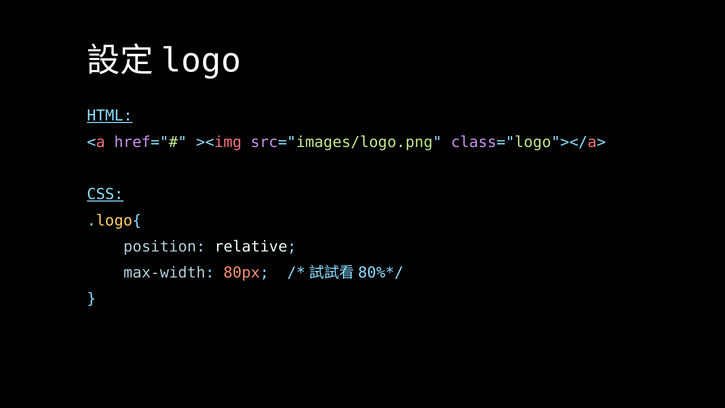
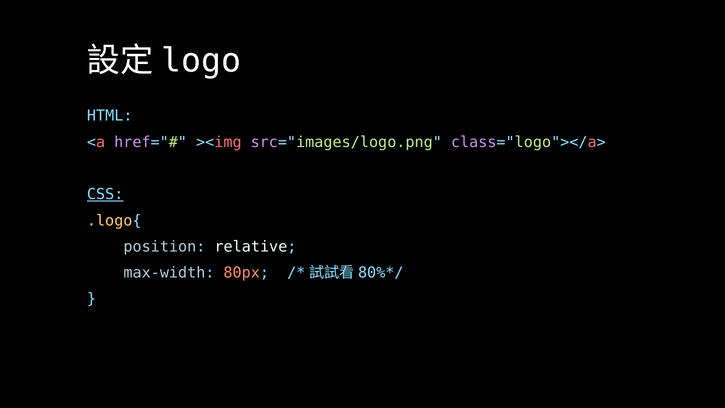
HTML underline: present -> none
